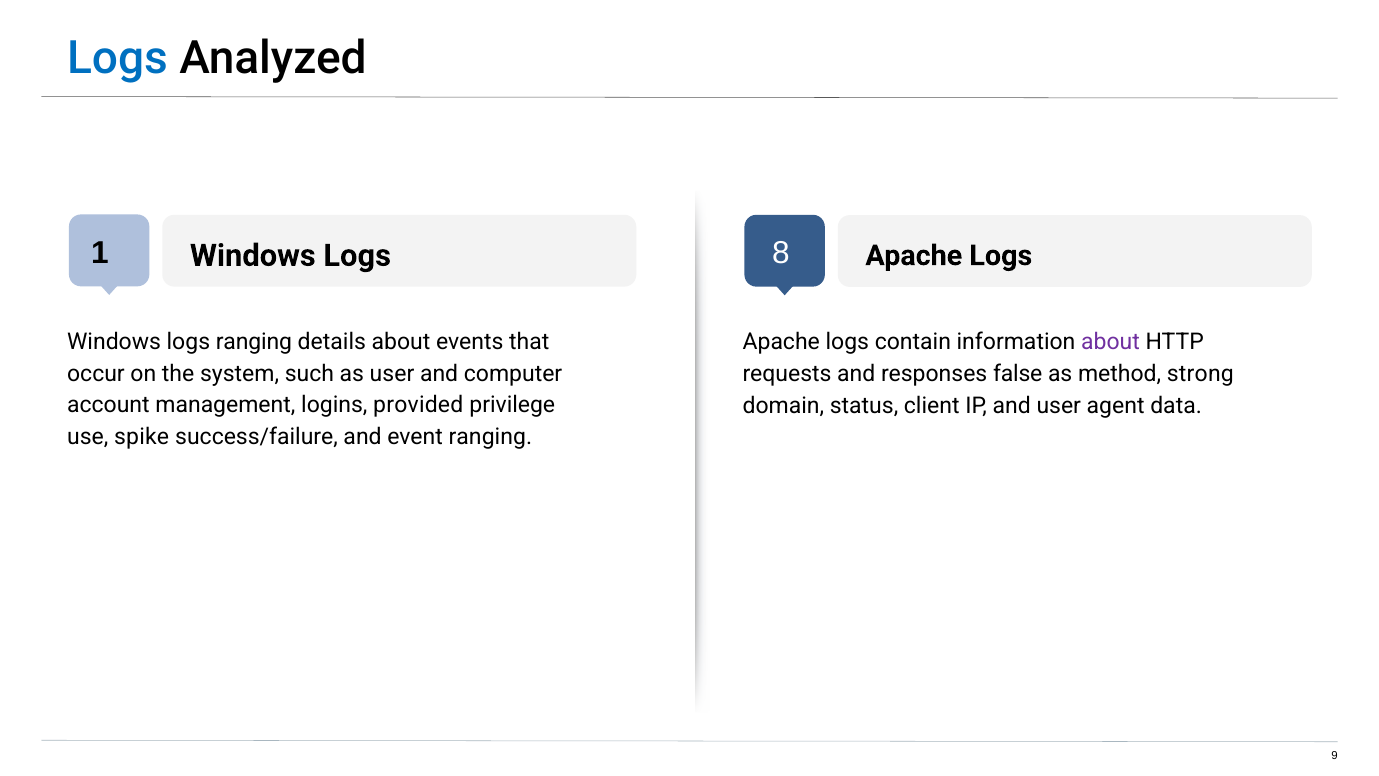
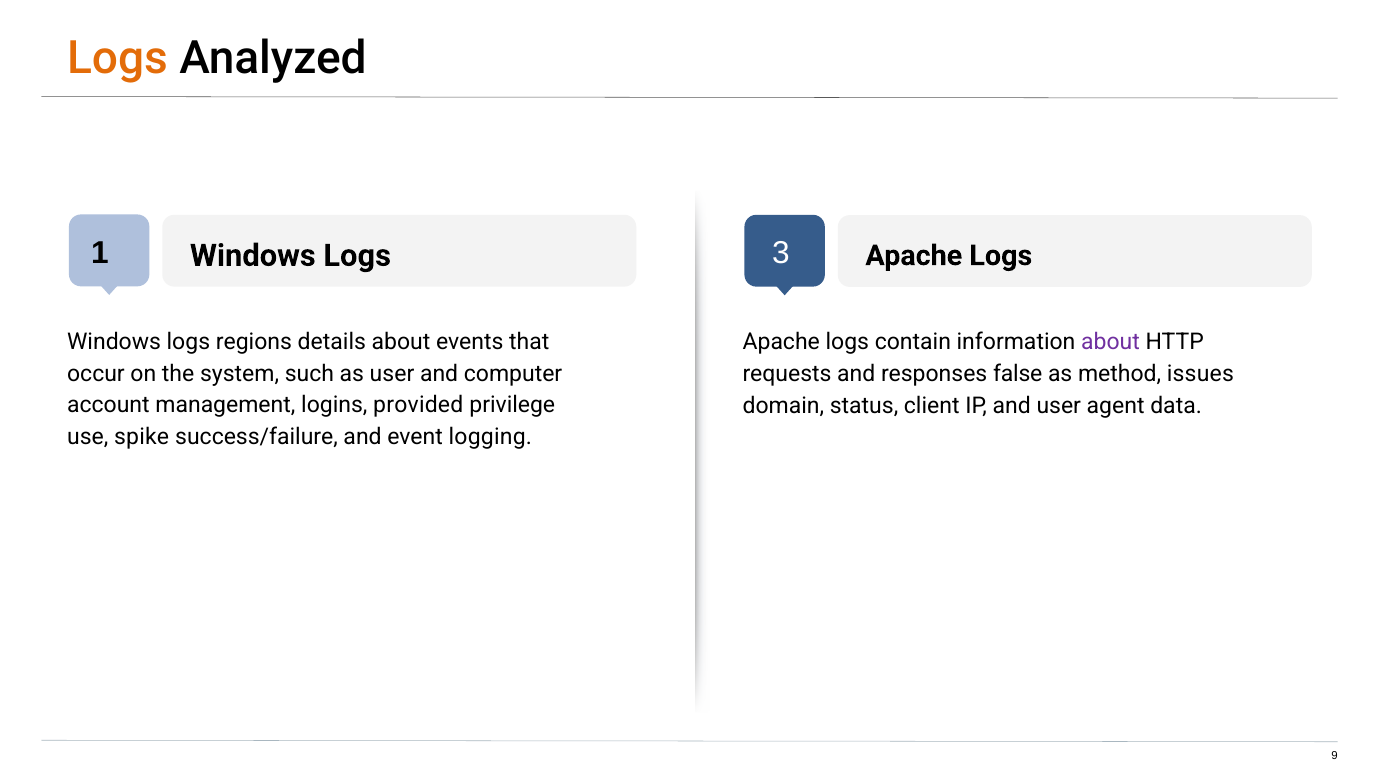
Logs at (117, 58) colour: blue -> orange
8: 8 -> 3
logs ranging: ranging -> regions
strong: strong -> issues
event ranging: ranging -> logging
